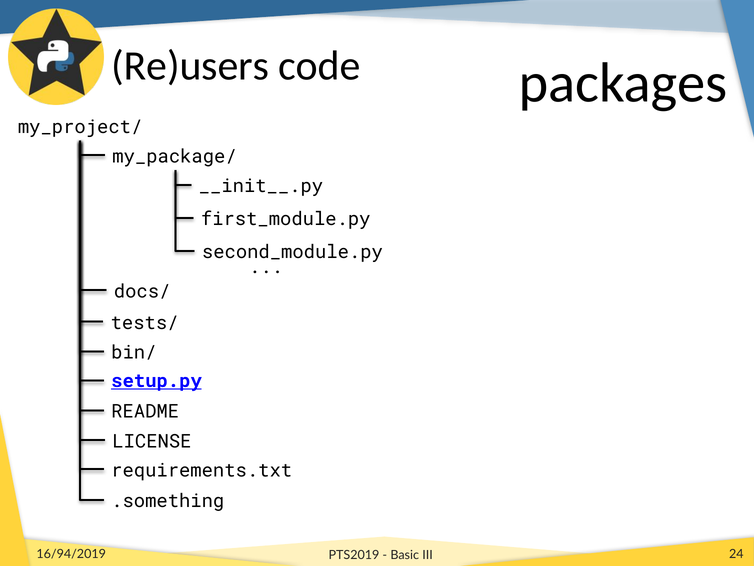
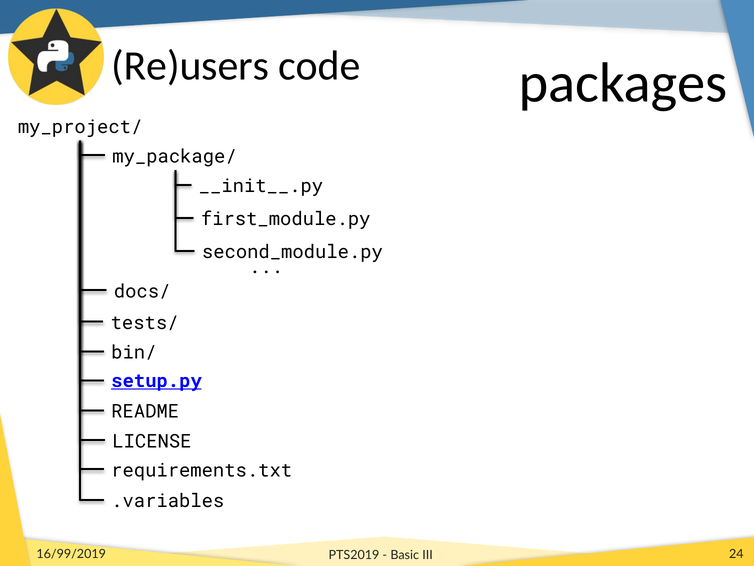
.something: .something -> .variables
16/94/2019: 16/94/2019 -> 16/99/2019
